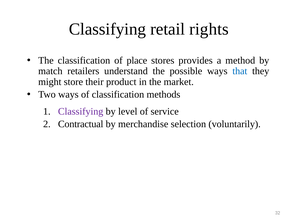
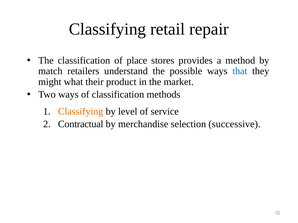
rights: rights -> repair
store: store -> what
Classifying at (81, 112) colour: purple -> orange
voluntarily: voluntarily -> successive
